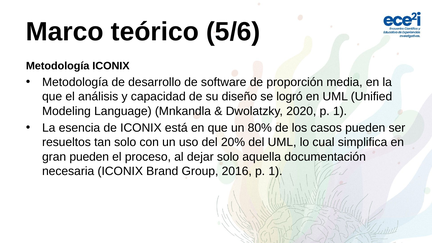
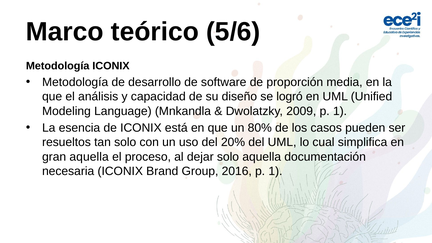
2020: 2020 -> 2009
gran pueden: pueden -> aquella
